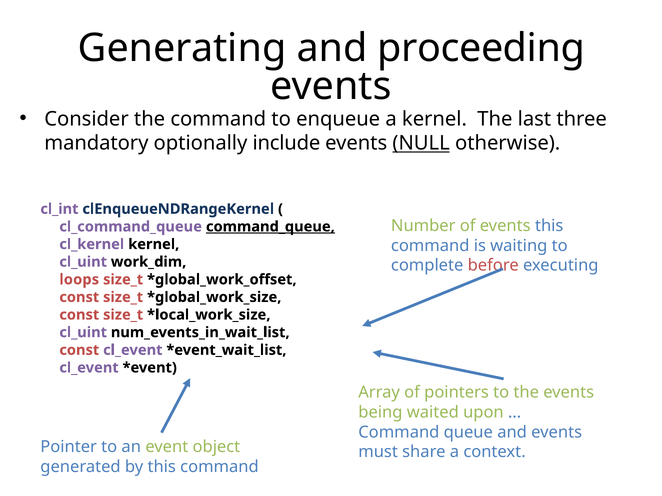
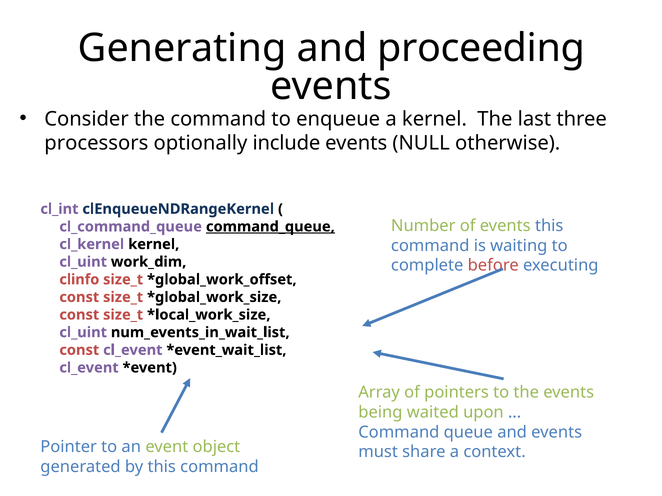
mandatory: mandatory -> processors
NULL underline: present -> none
loops: loops -> clinfo
